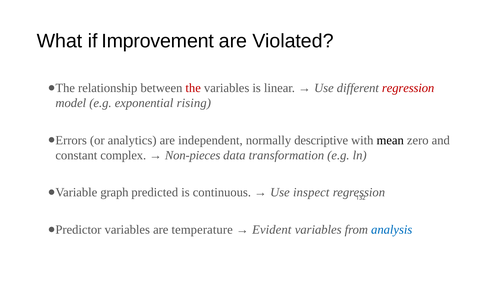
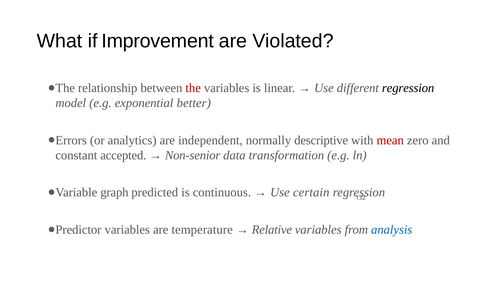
regression at (408, 88) colour: red -> black
rising: rising -> better
mean colour: black -> red
complex: complex -> accepted
Non-pieces: Non-pieces -> Non-senior
inspect: inspect -> certain
Evident: Evident -> Relative
